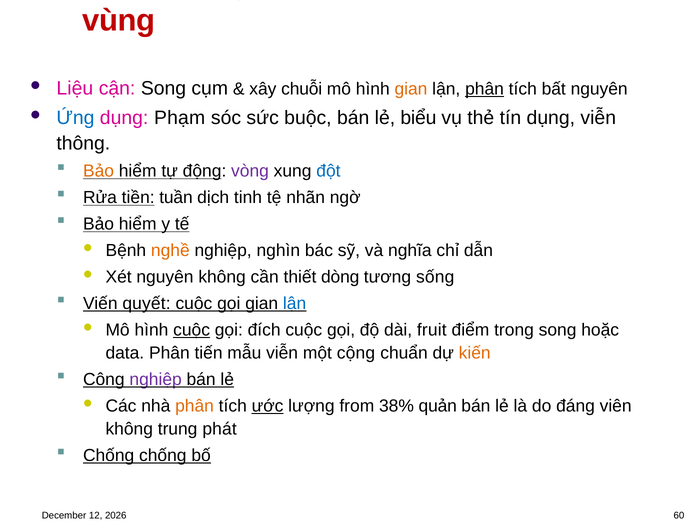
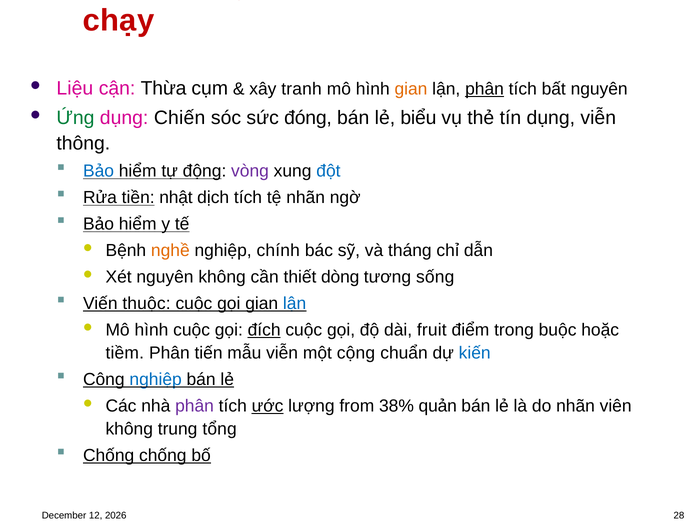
vùng: vùng -> chạy
cận Song: Song -> Thừa
chuỗi: chuỗi -> tranh
Ứng colour: blue -> green
Phạm: Phạm -> Chiến
buộc: buộc -> đóng
Bảo at (99, 171) colour: orange -> blue
tuần: tuần -> nhật
dịch tinh: tinh -> tích
nghìn: nghìn -> chính
nghĩa: nghĩa -> tháng
quyết: quyết -> thuộc
cuộc at (192, 330) underline: present -> none
đích underline: none -> present
trong song: song -> buộc
data: data -> tiềm
kiến colour: orange -> blue
nghiệp at (156, 379) colour: purple -> blue
phân at (195, 406) colour: orange -> purple
do đáng: đáng -> nhãn
trung phát: phát -> tổng
60: 60 -> 28
